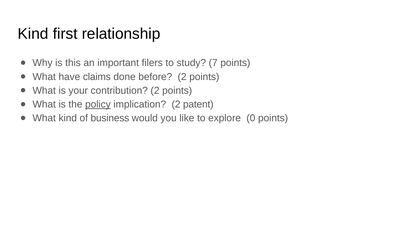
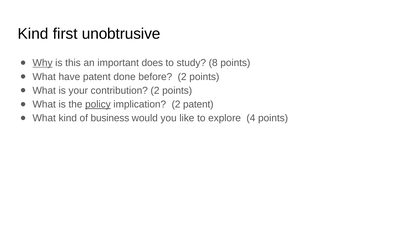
relationship: relationship -> unobtrusive
Why underline: none -> present
filers: filers -> does
7: 7 -> 8
have claims: claims -> patent
0: 0 -> 4
